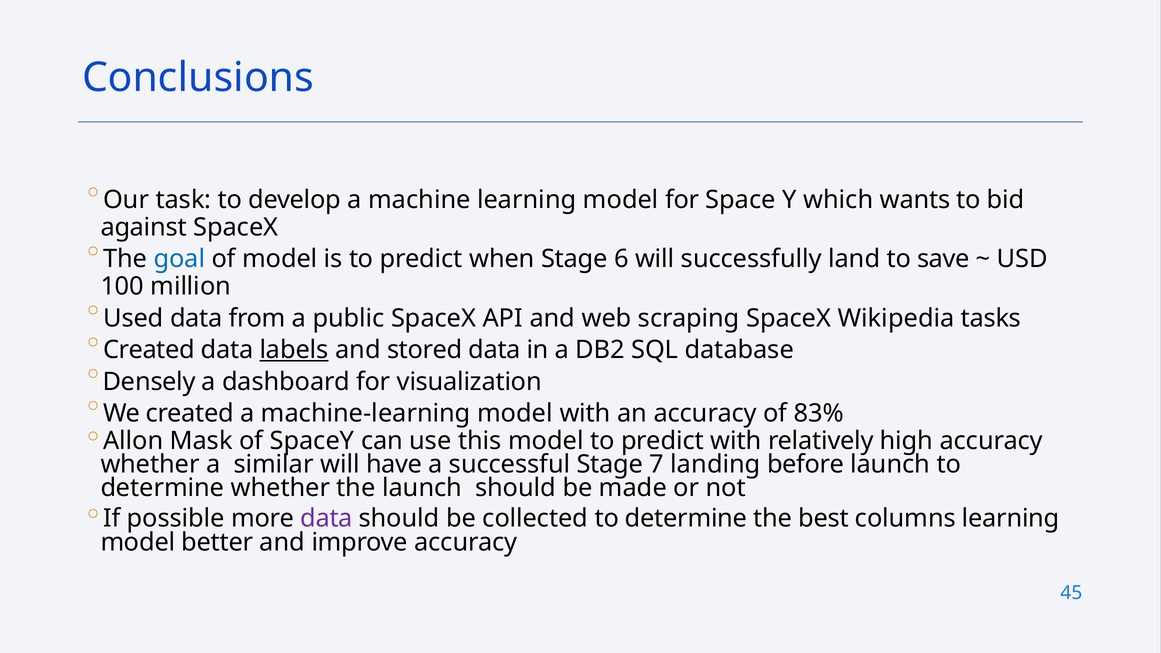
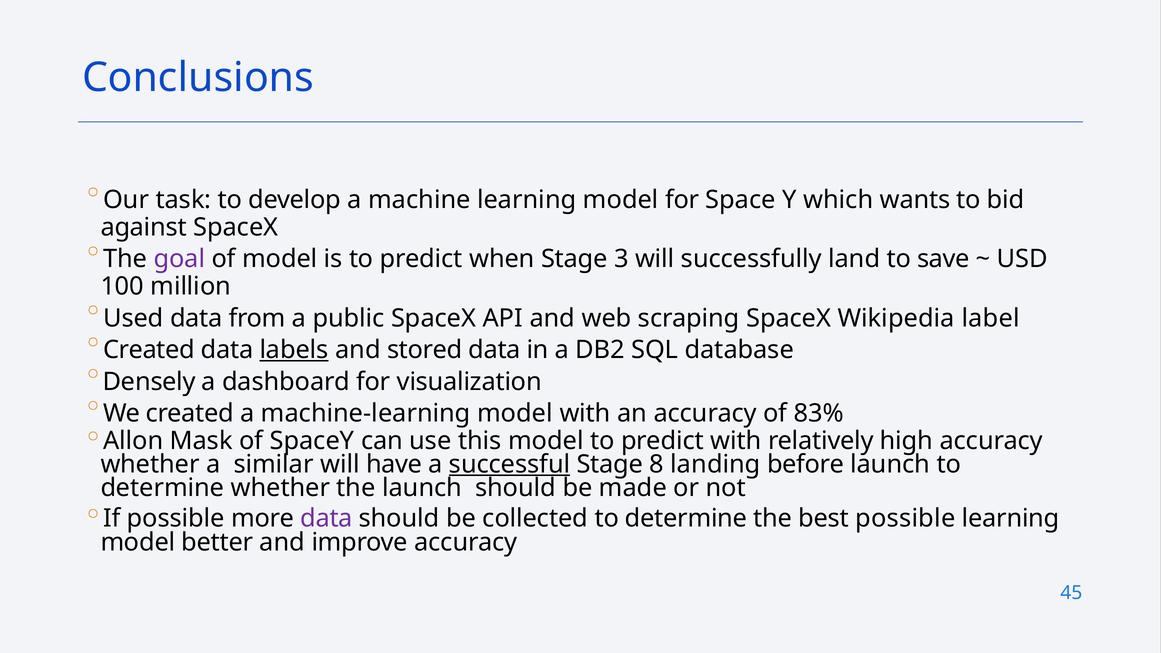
goal colour: blue -> purple
6: 6 -> 3
tasks: tasks -> label
successful underline: none -> present
7: 7 -> 8
best columns: columns -> possible
